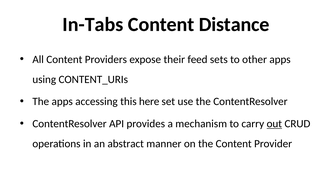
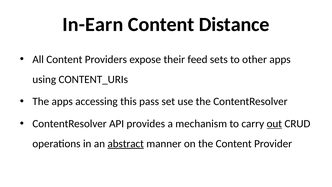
In-Tabs: In-Tabs -> In-Earn
here: here -> pass
abstract underline: none -> present
